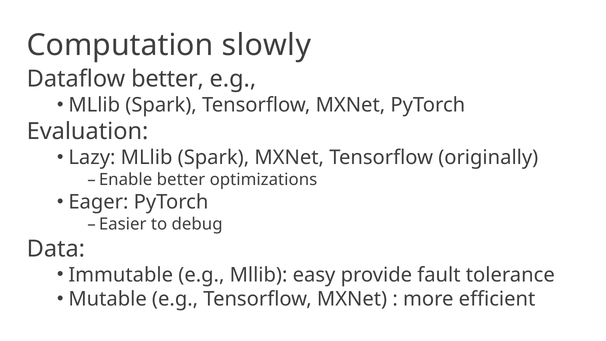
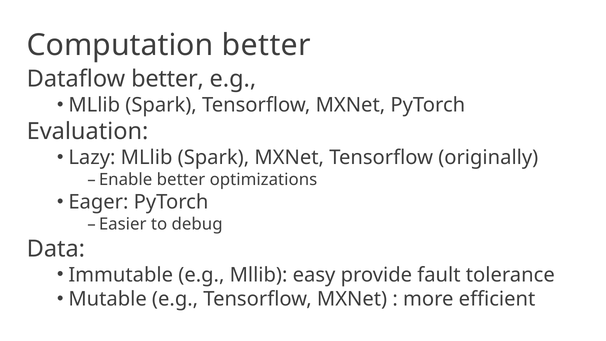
Computation slowly: slowly -> better
